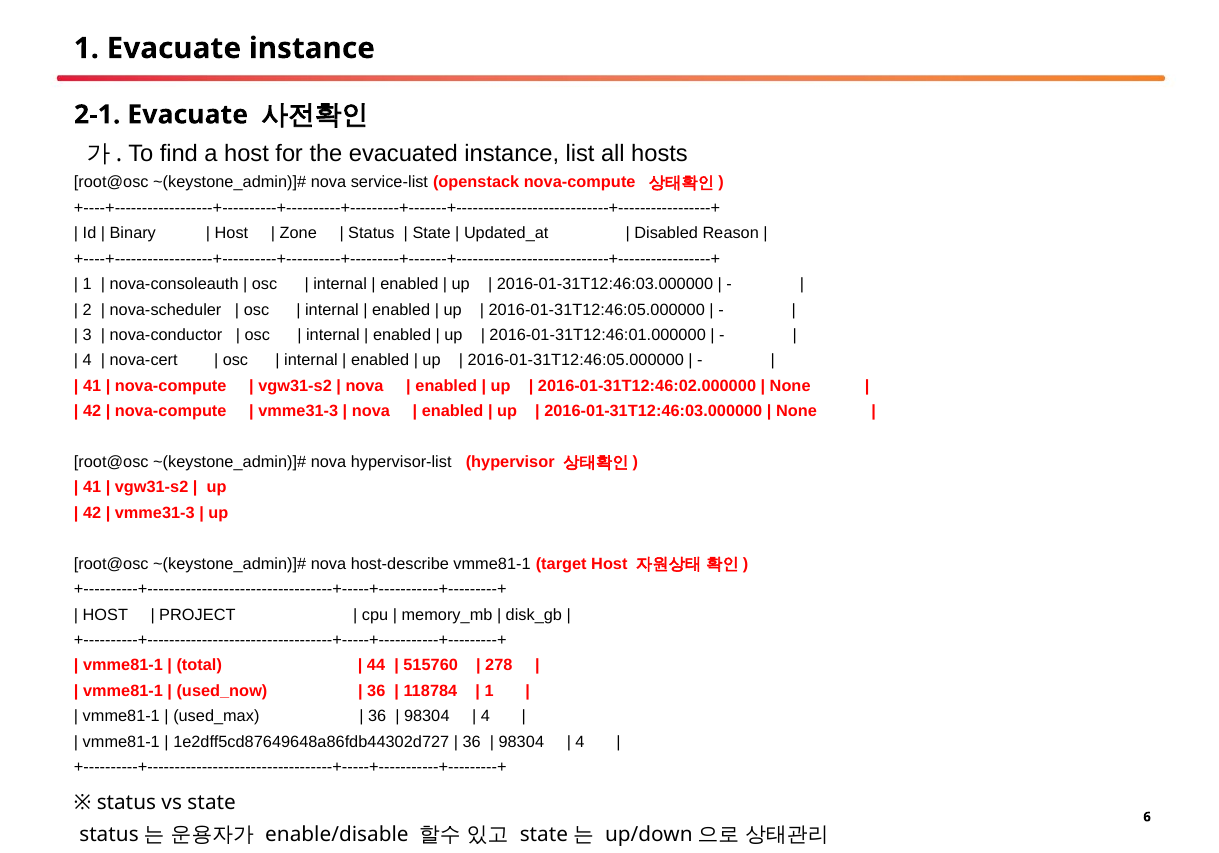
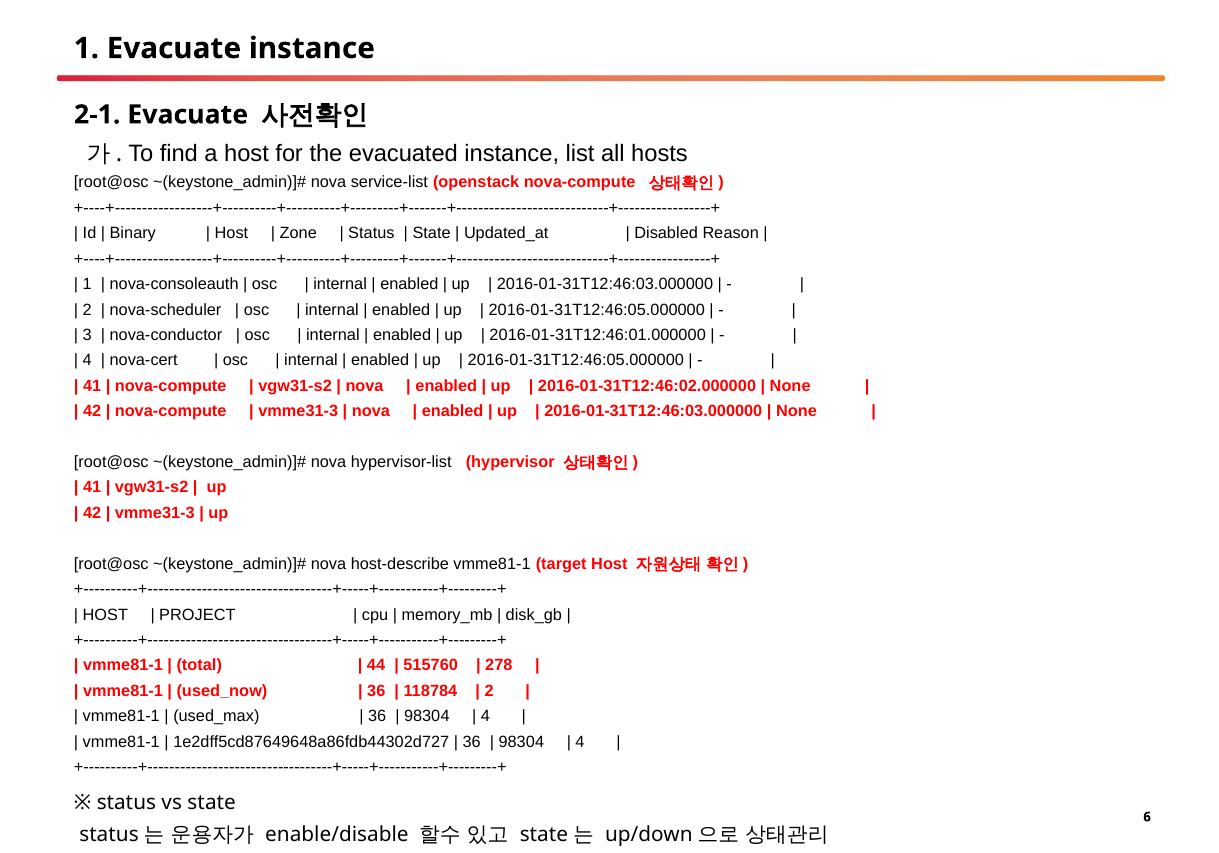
1 at (489, 691): 1 -> 2
